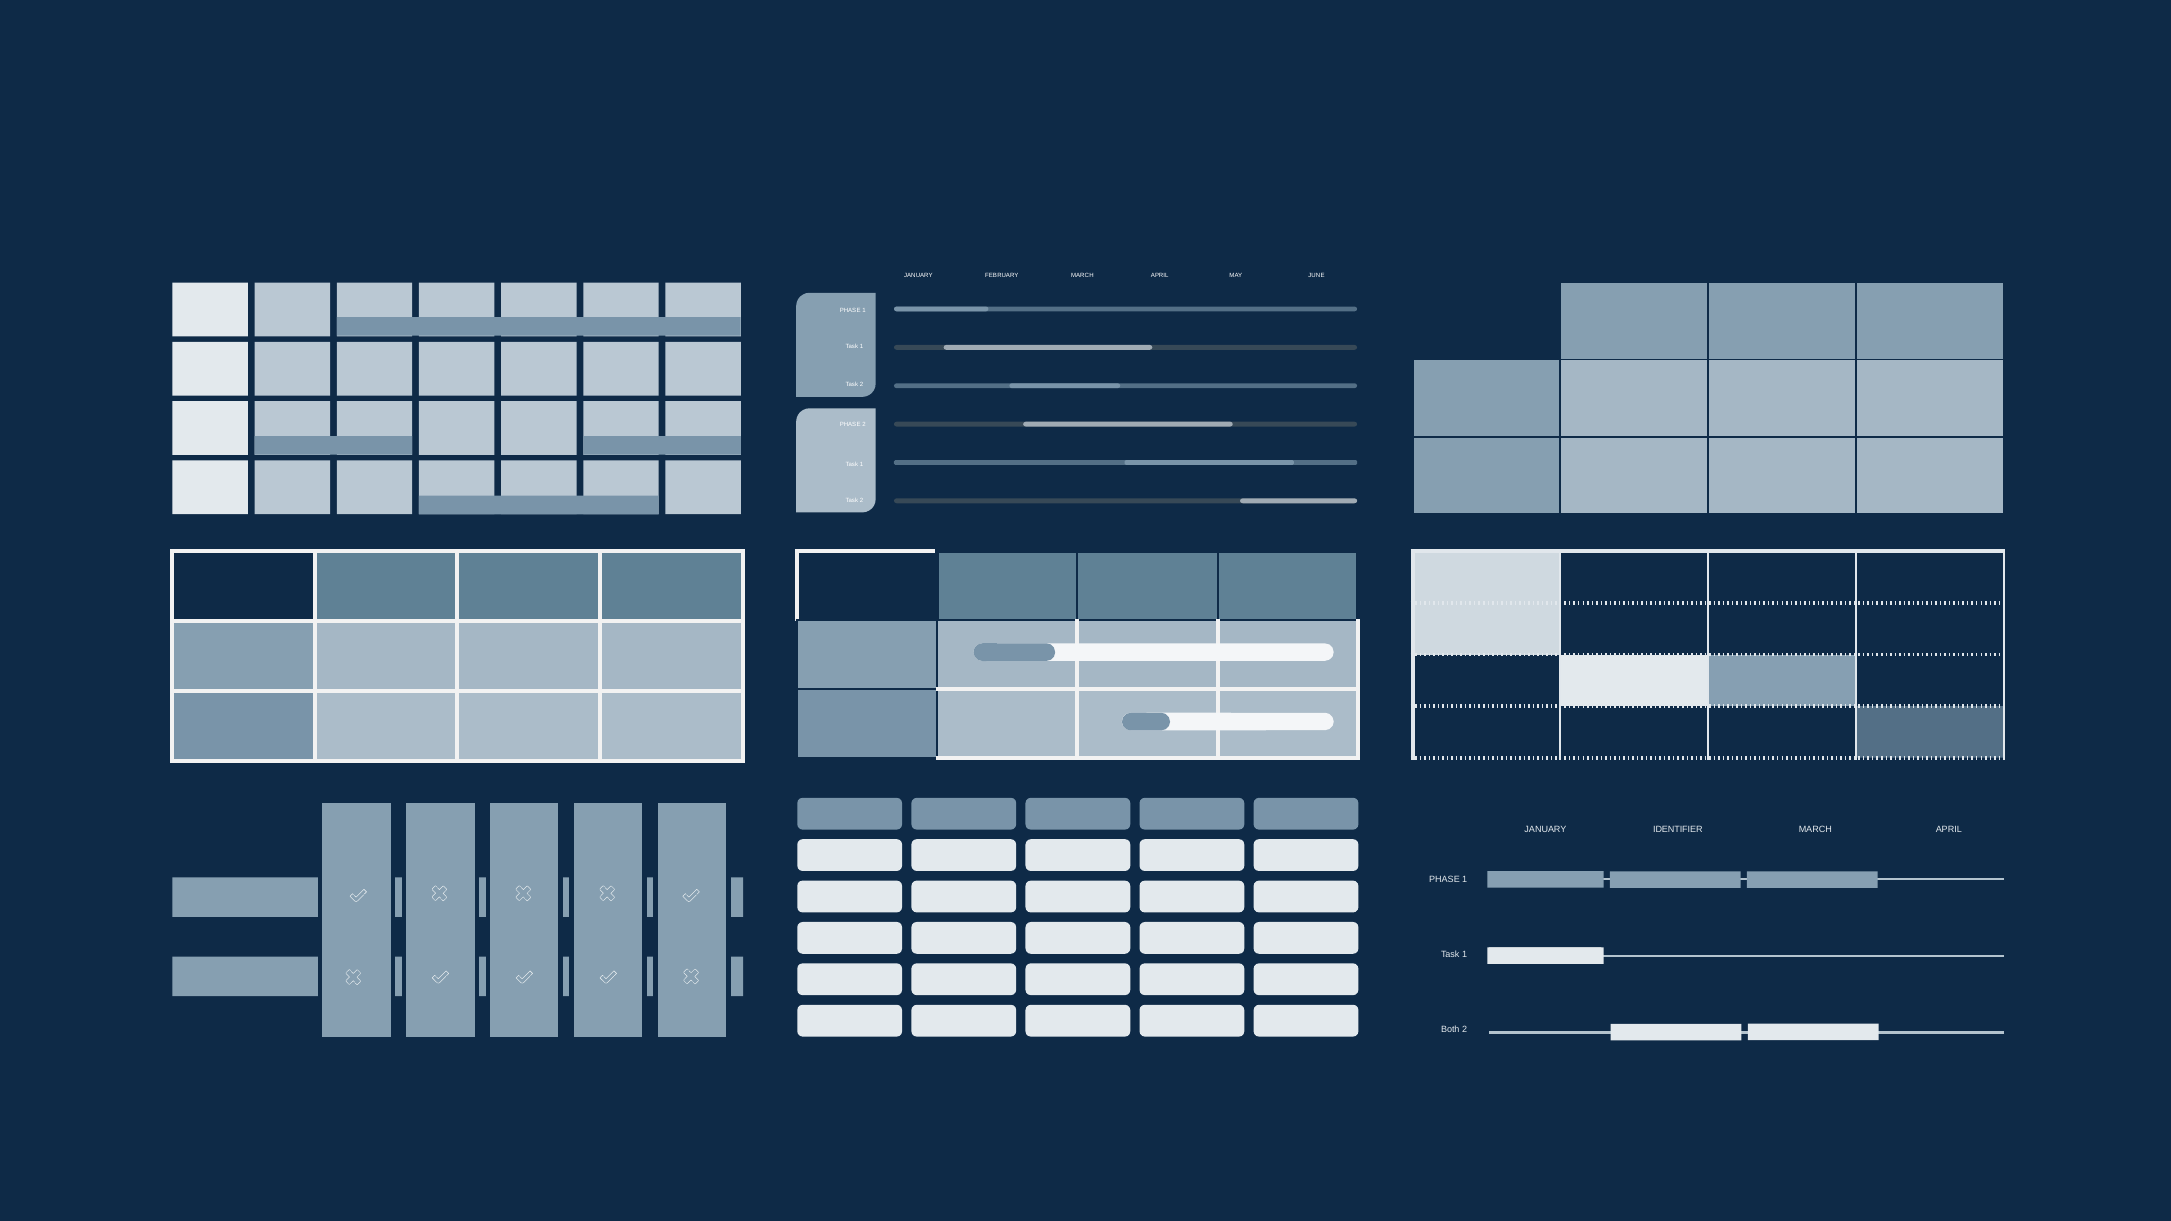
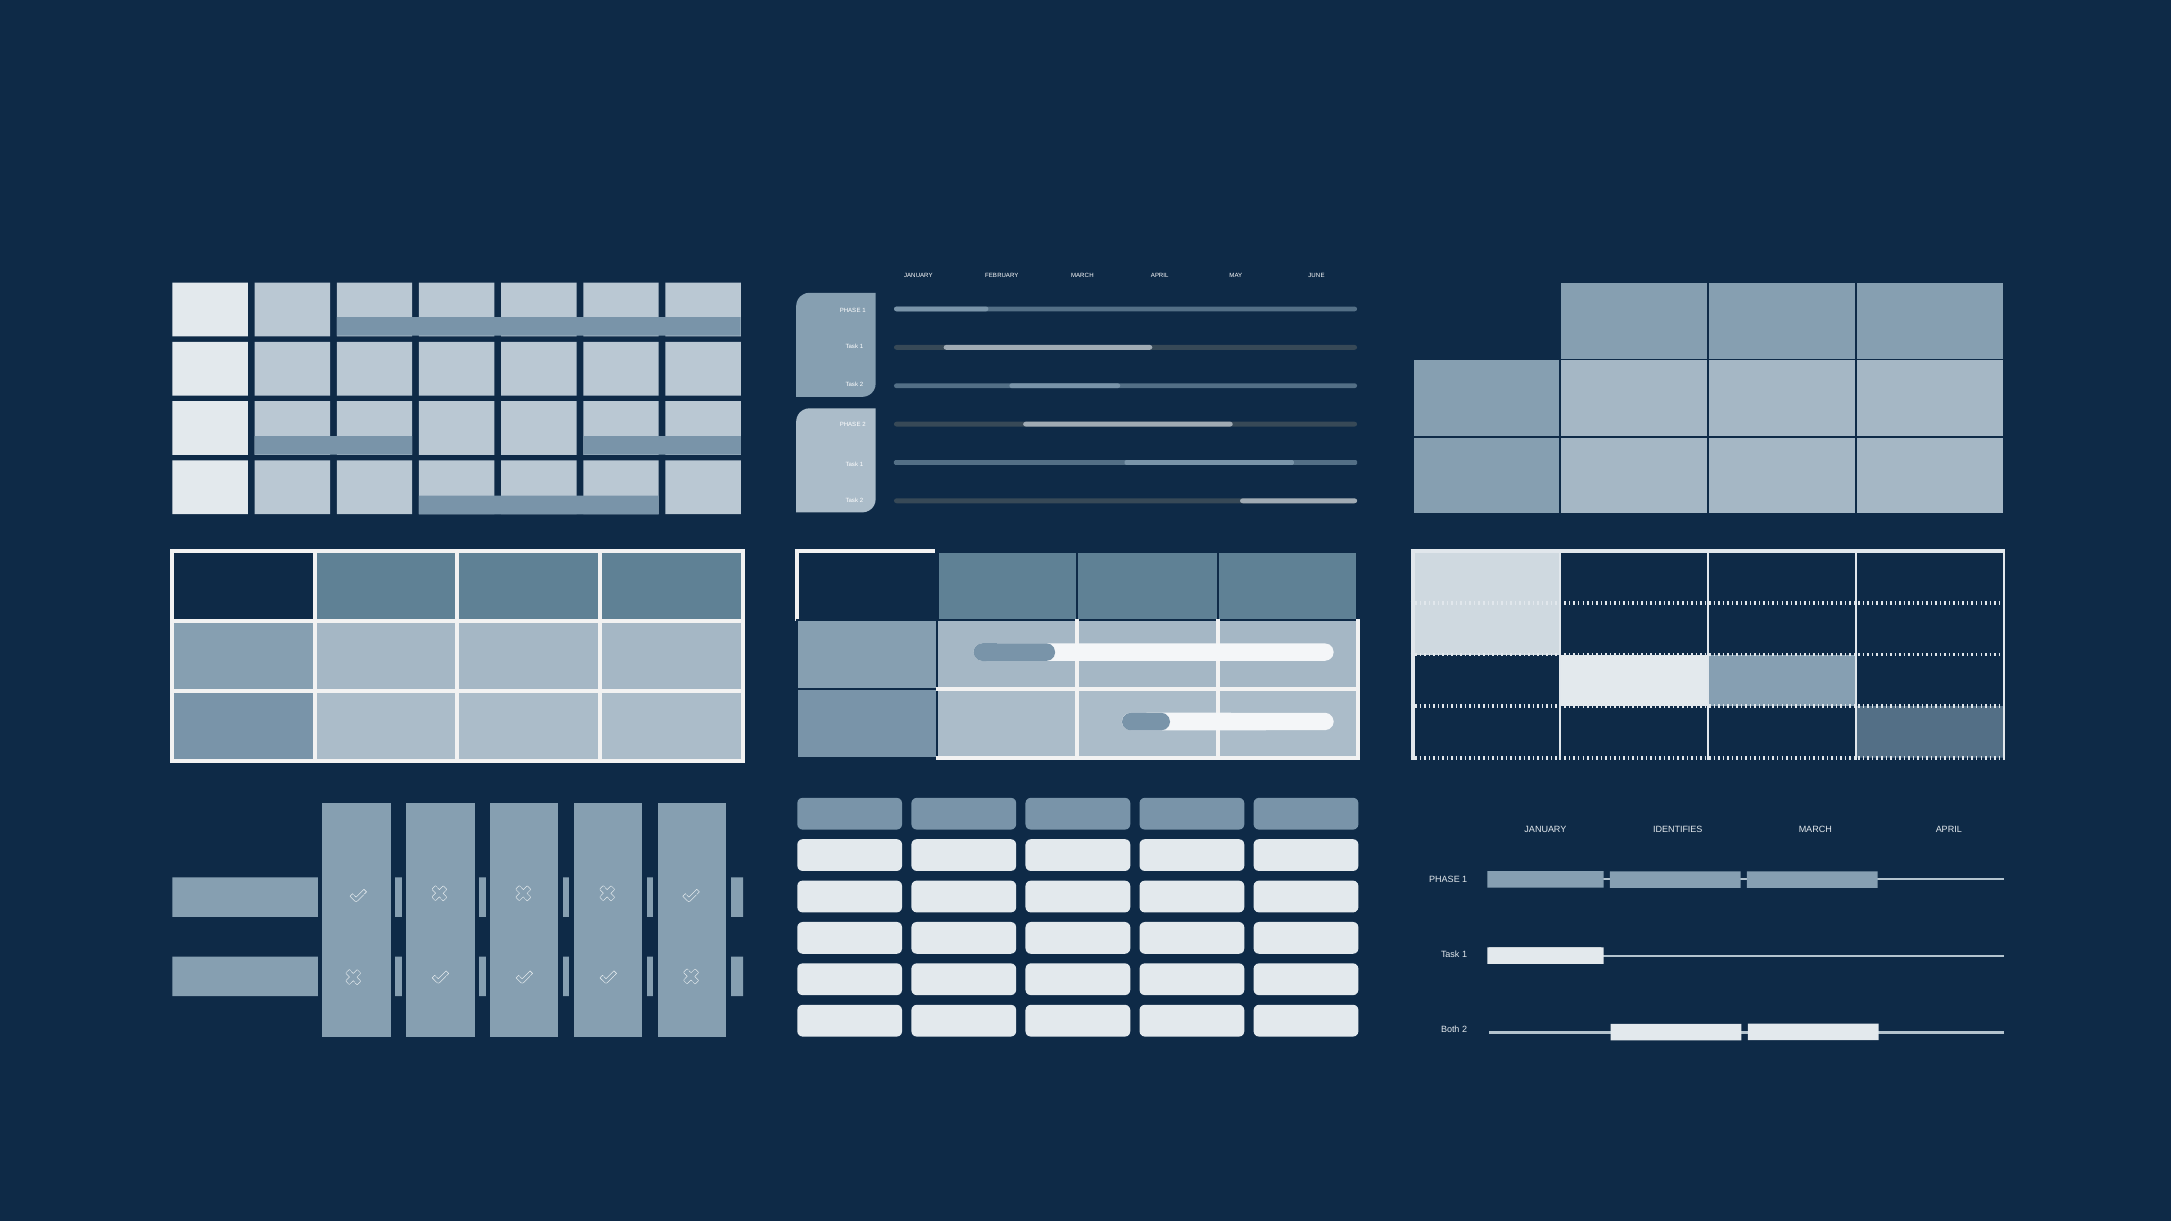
IDENTIFIER: IDENTIFIER -> IDENTIFIES
